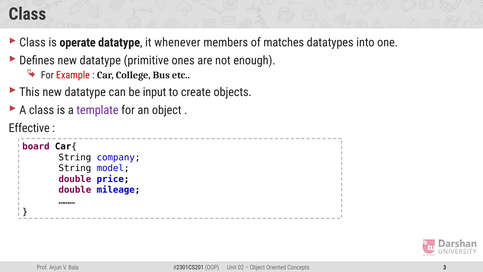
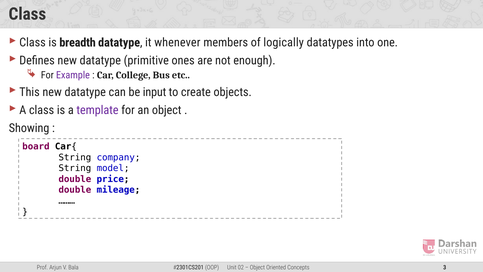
operate: operate -> breadth
matches: matches -> logically
Example colour: red -> purple
Effective: Effective -> Showing
